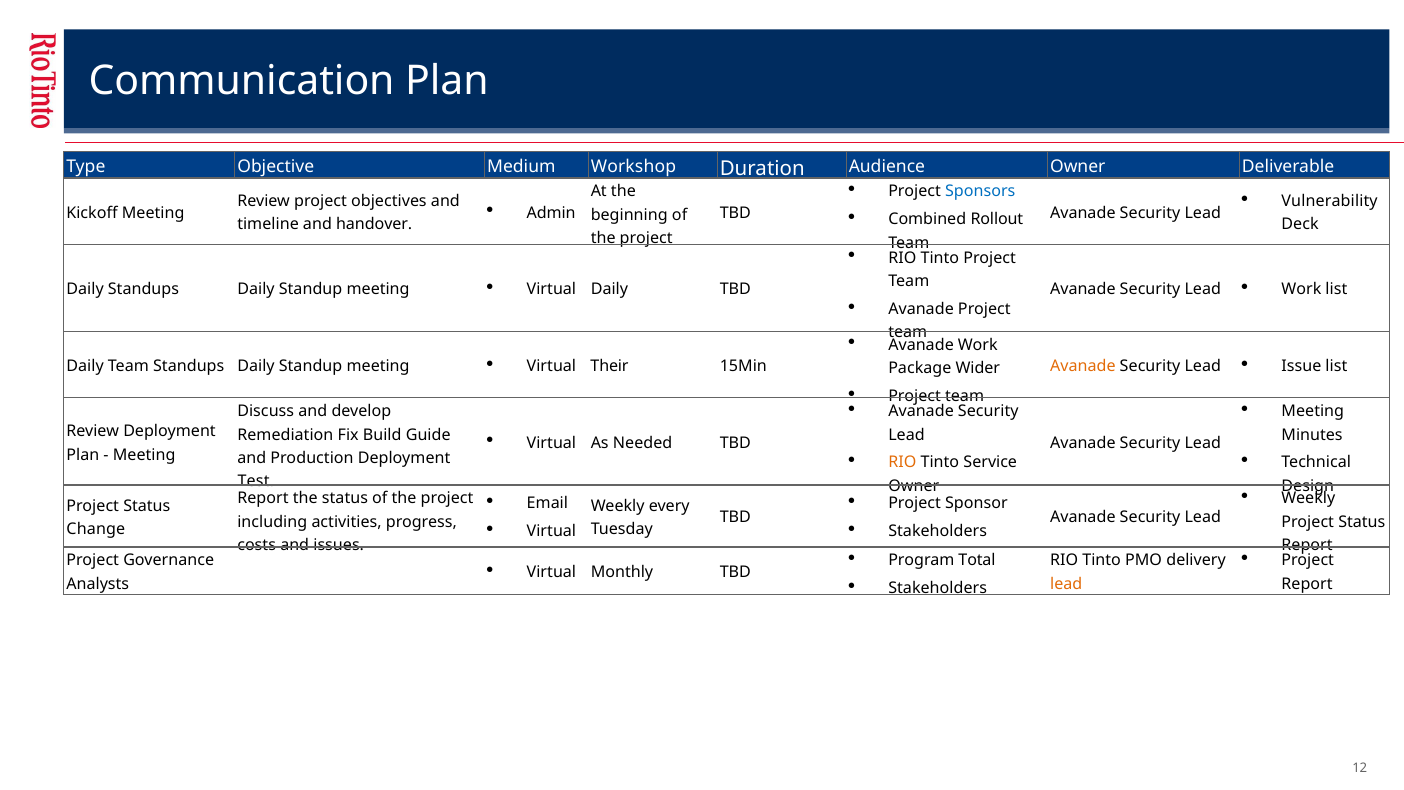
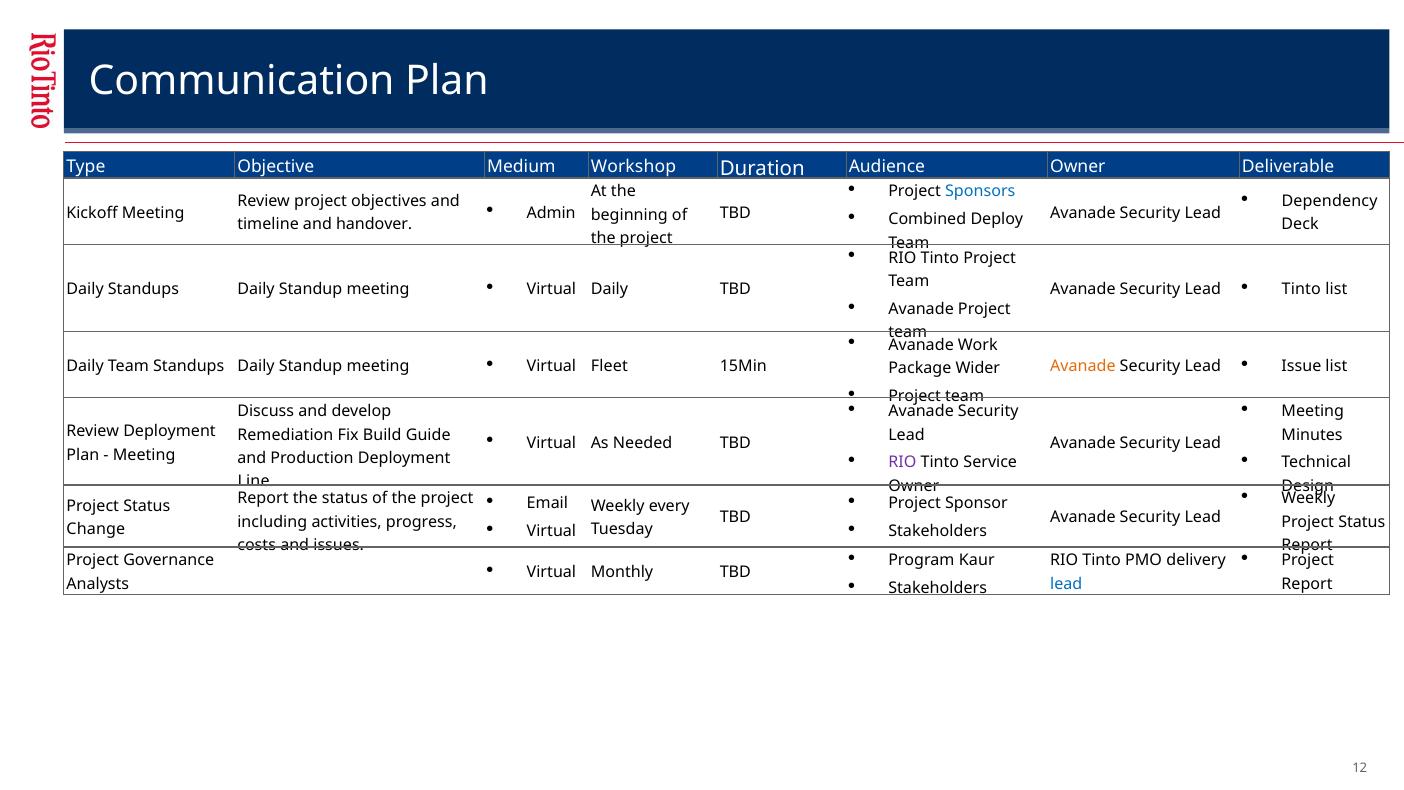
Vulnerability: Vulnerability -> Dependency
Rollout: Rollout -> Deploy
Work at (1301, 290): Work -> Tinto
Their: Their -> Fleet
RIO at (902, 462) colour: orange -> purple
Test: Test -> Line
Total: Total -> Kaur
lead at (1066, 584) colour: orange -> blue
